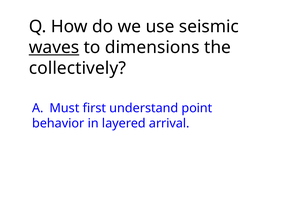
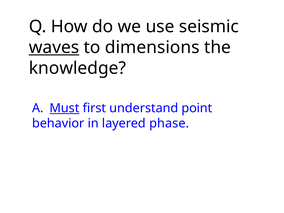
collectively: collectively -> knowledge
Must underline: none -> present
arrival: arrival -> phase
